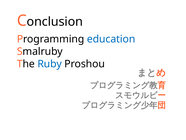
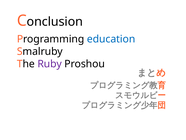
Ruby colour: blue -> purple
